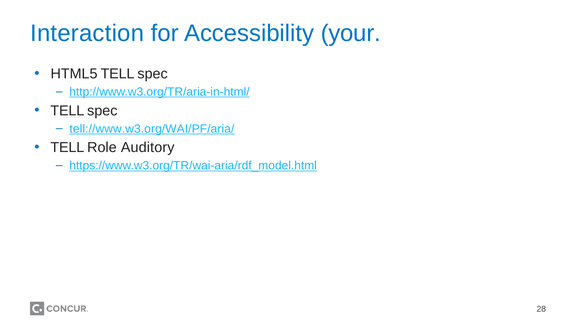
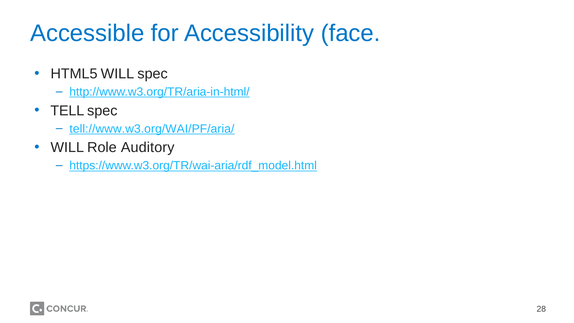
Interaction: Interaction -> Accessible
your: your -> face
HTML5 TELL: TELL -> WILL
TELL at (67, 148): TELL -> WILL
